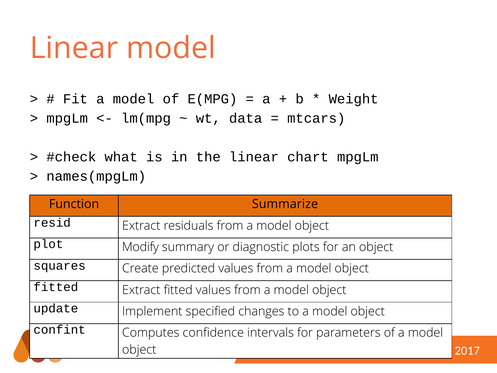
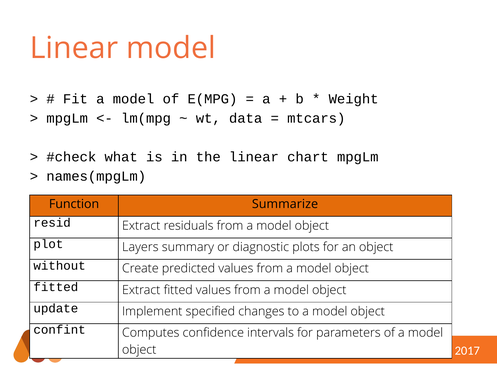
Modify: Modify -> Layers
squares: squares -> without
